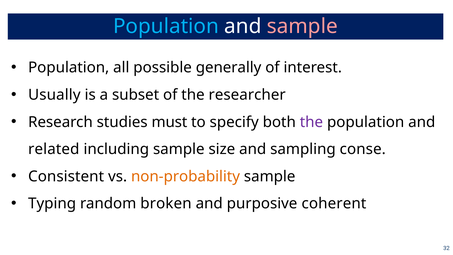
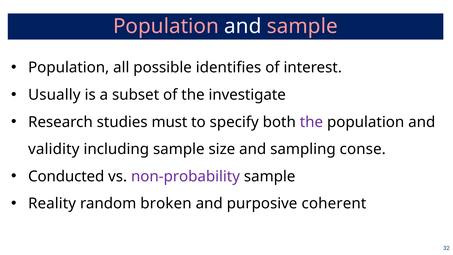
Population at (166, 26) colour: light blue -> pink
generally: generally -> identifies
researcher: researcher -> investigate
related: related -> validity
Consistent: Consistent -> Conducted
non-probability colour: orange -> purple
Typing: Typing -> Reality
